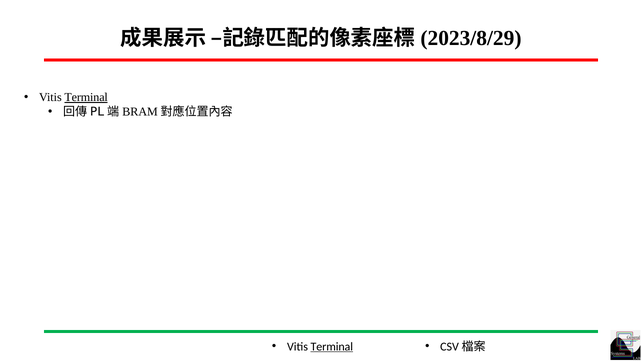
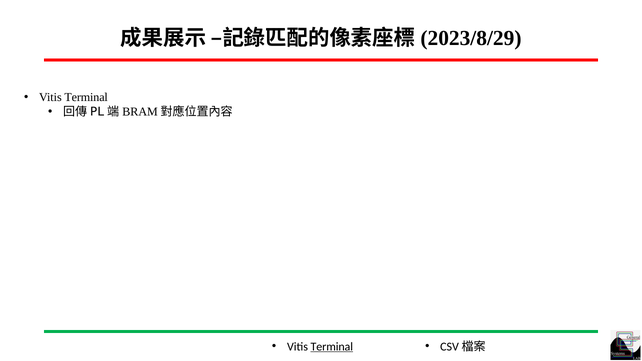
Terminal at (86, 97) underline: present -> none
